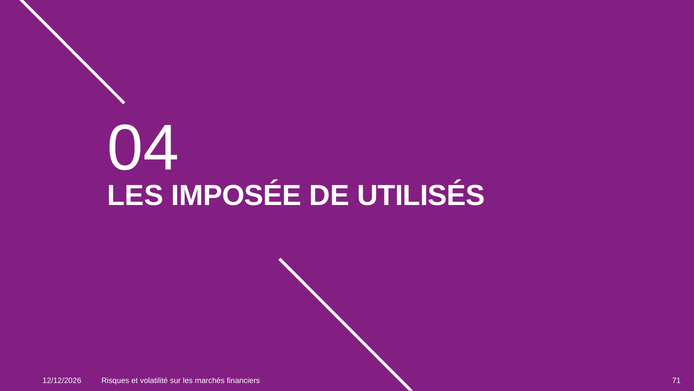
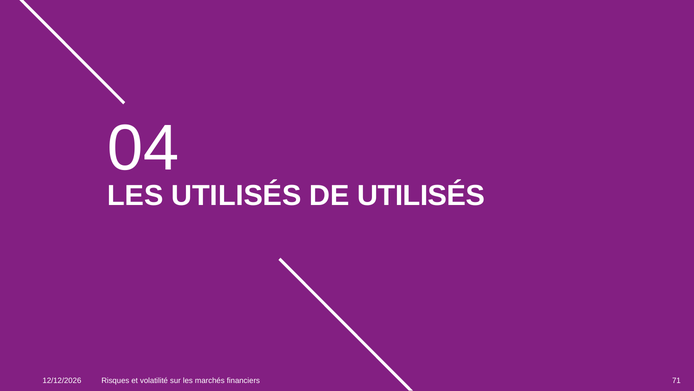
LES IMPOSÉE: IMPOSÉE -> UTILISÉS
